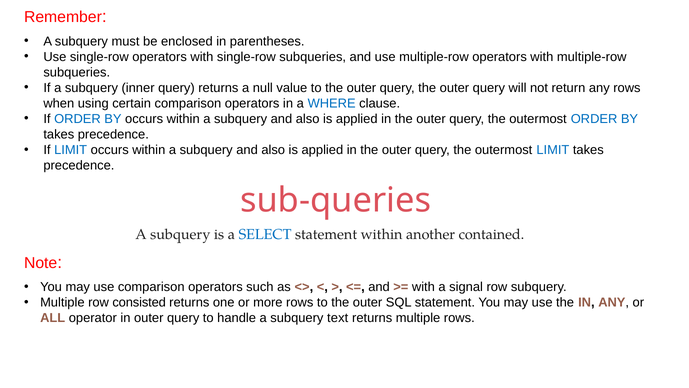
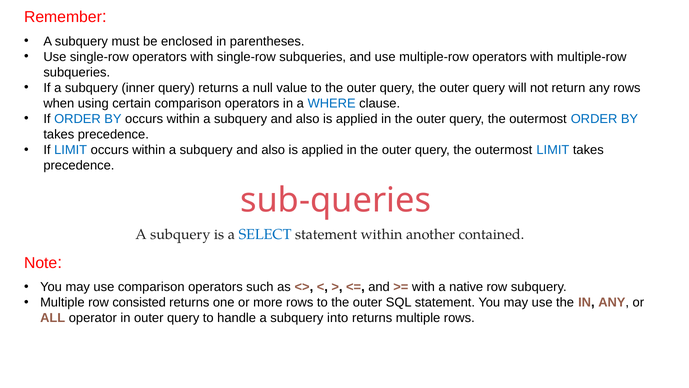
signal: signal -> native
text: text -> into
